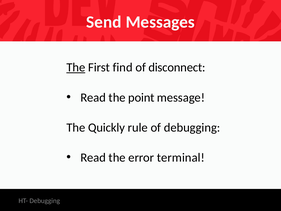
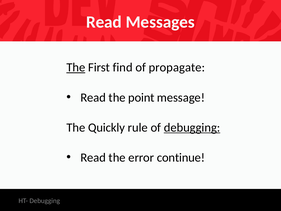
Send at (104, 22): Send -> Read
disconnect: disconnect -> propagate
debugging at (192, 127) underline: none -> present
terminal: terminal -> continue
